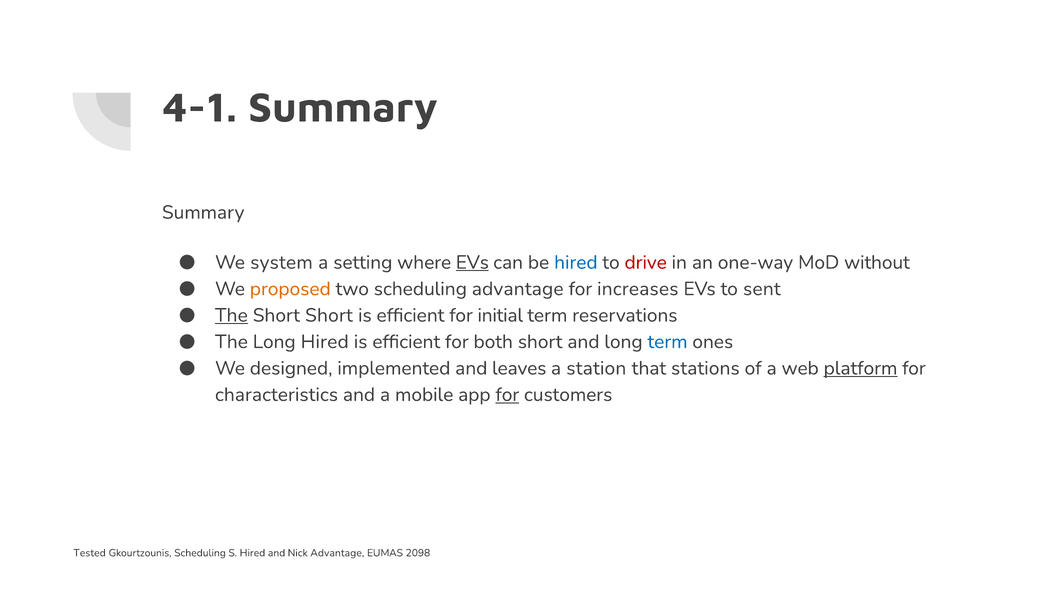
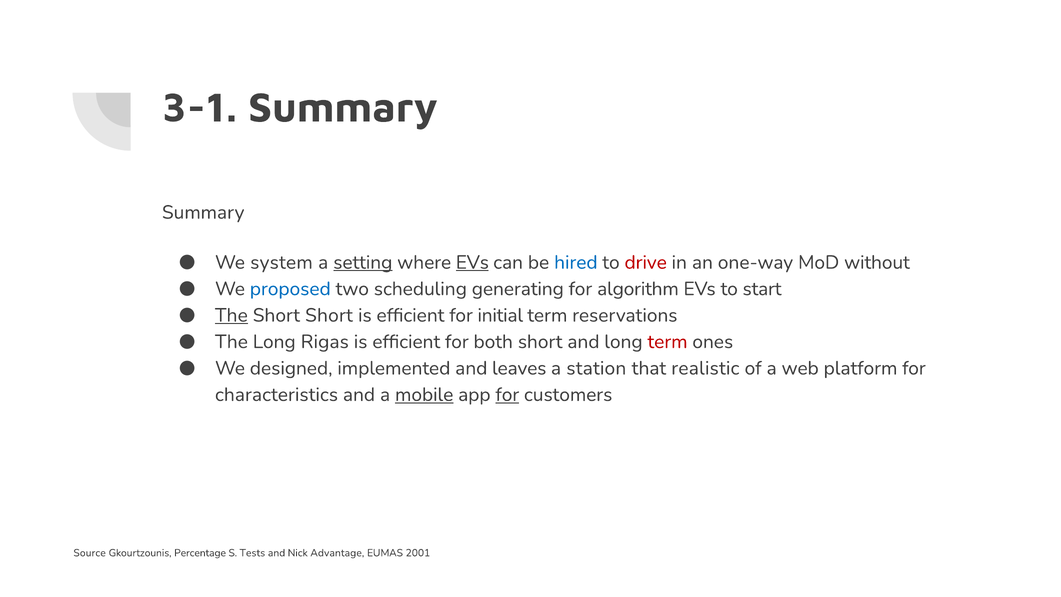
4-1: 4-1 -> 3-1
setting underline: none -> present
proposed colour: orange -> blue
scheduling advantage: advantage -> generating
increases: increases -> algorithm
sent: sent -> start
Long Hired: Hired -> Rigas
term at (668, 342) colour: blue -> red
stations: stations -> realistic
platform underline: present -> none
mobile underline: none -> present
Tested: Tested -> Source
Gkourtzounis Scheduling: Scheduling -> Percentage
S Hired: Hired -> Tests
2098: 2098 -> 2001
